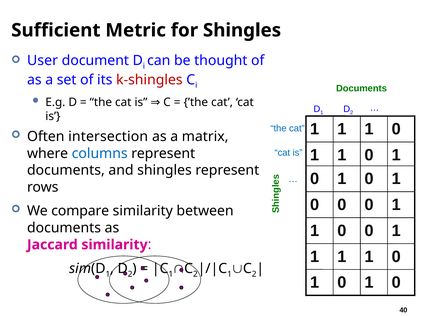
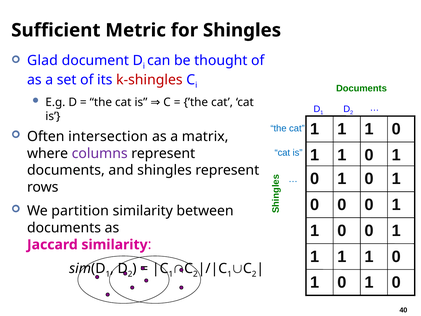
User: User -> Glad
columns colour: blue -> purple
compare: compare -> partition
